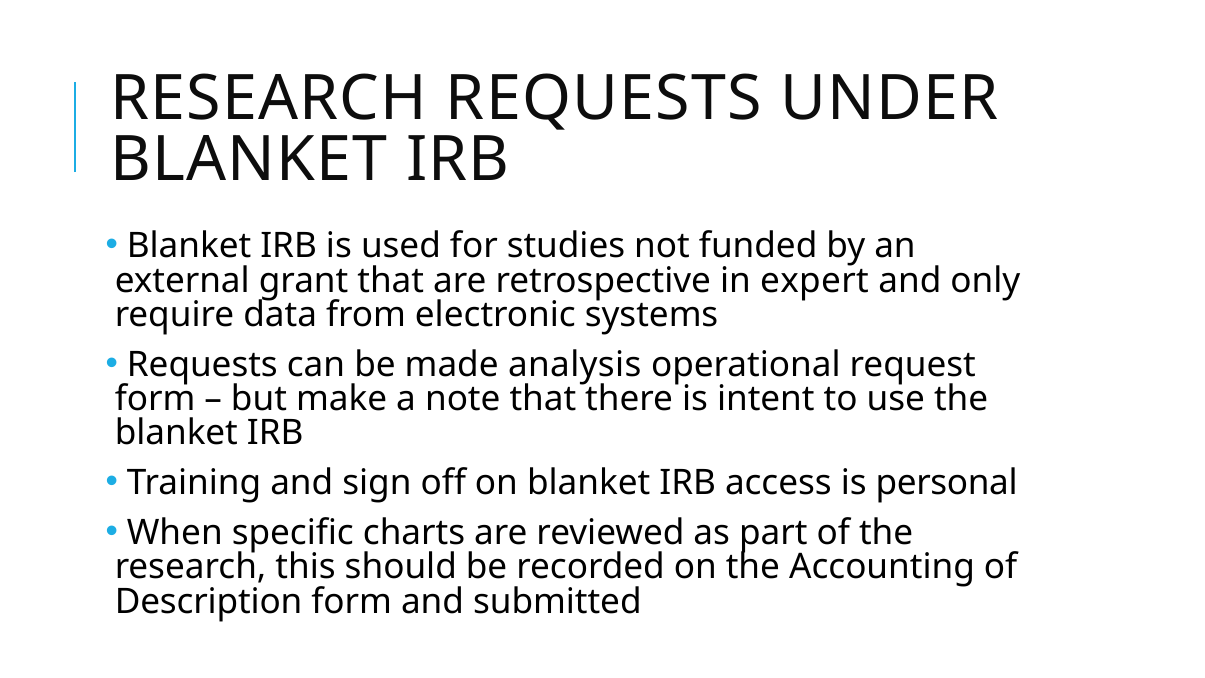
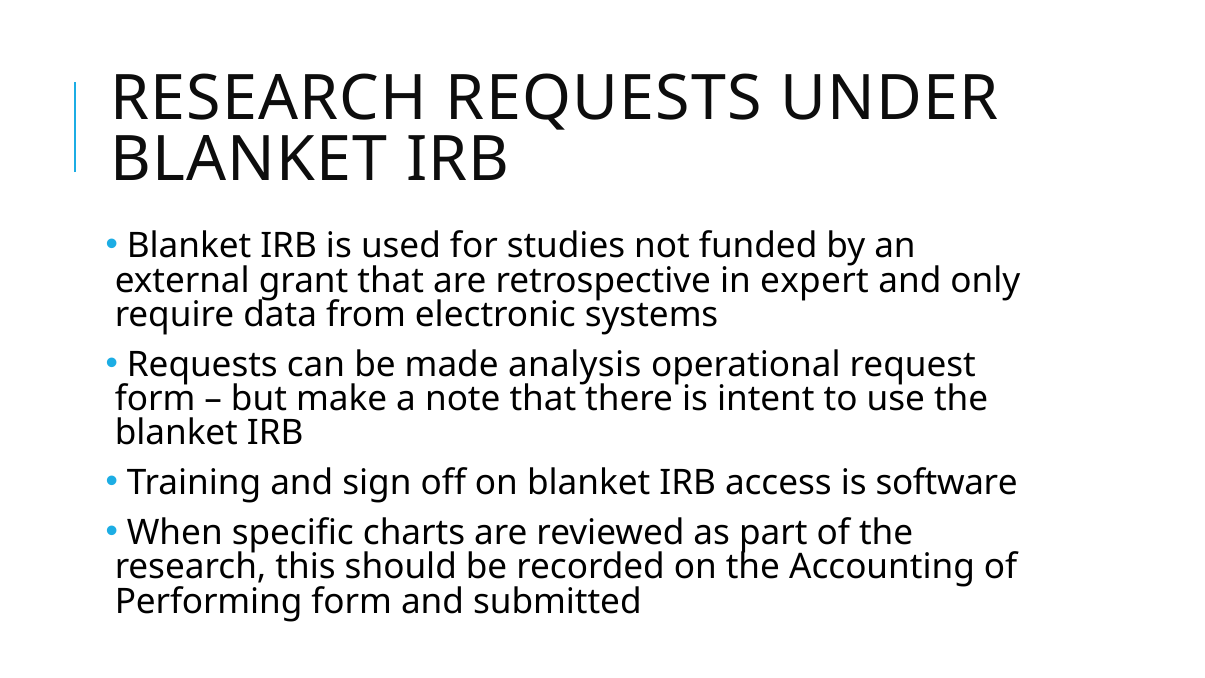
personal: personal -> software
Description: Description -> Performing
